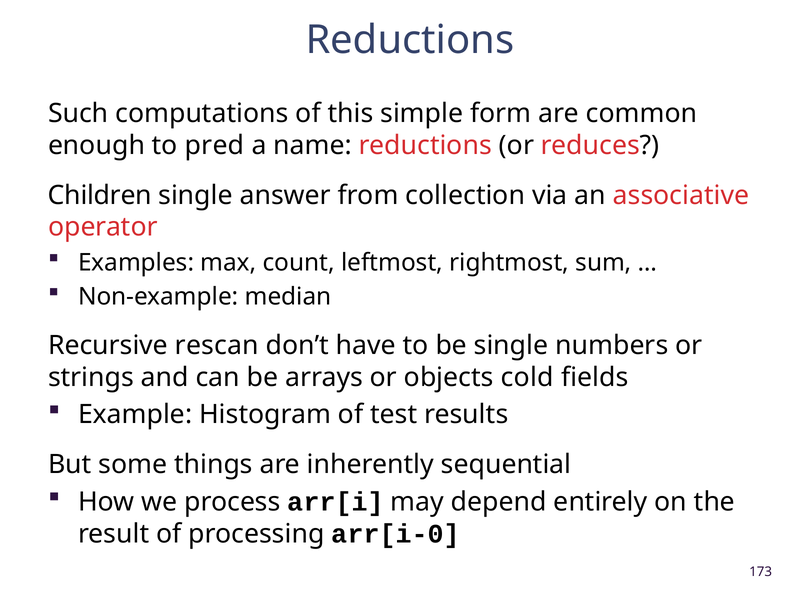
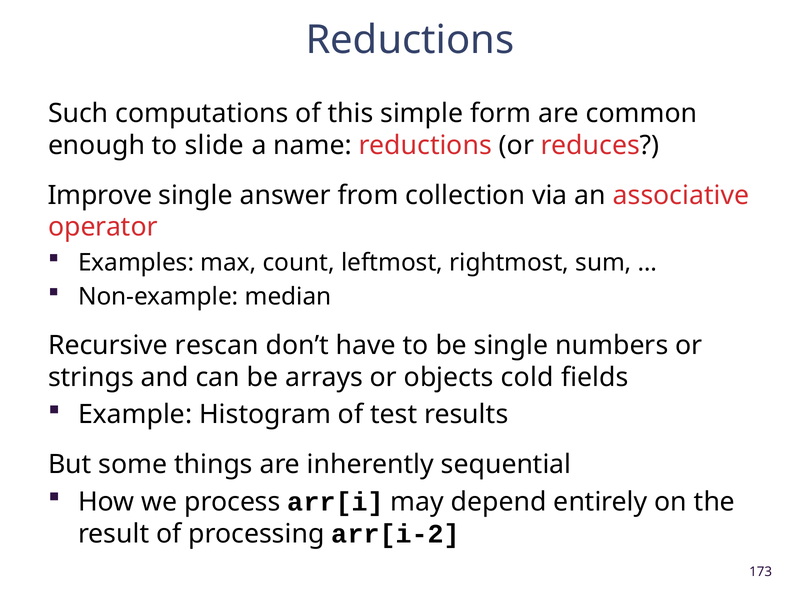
pred: pred -> slide
Children: Children -> Improve
arr[i-0: arr[i-0 -> arr[i-2
